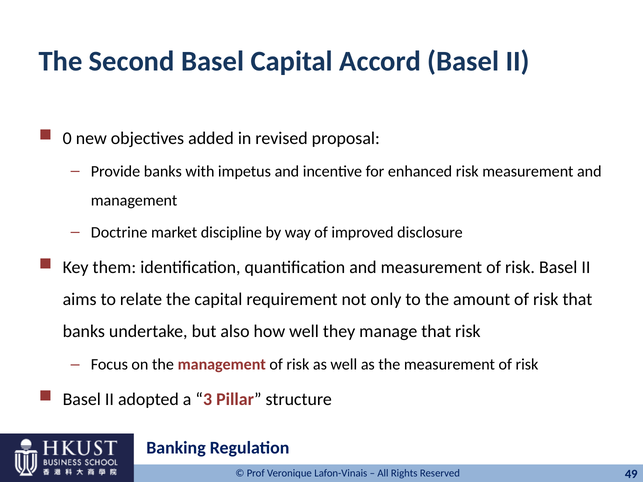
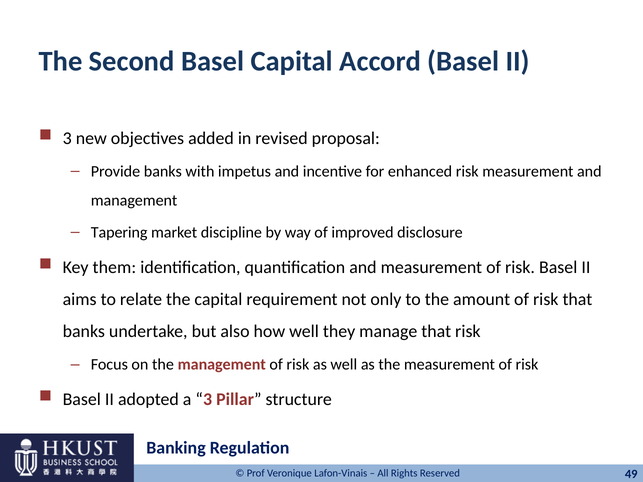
0 at (67, 138): 0 -> 3
Doctrine: Doctrine -> Tapering
